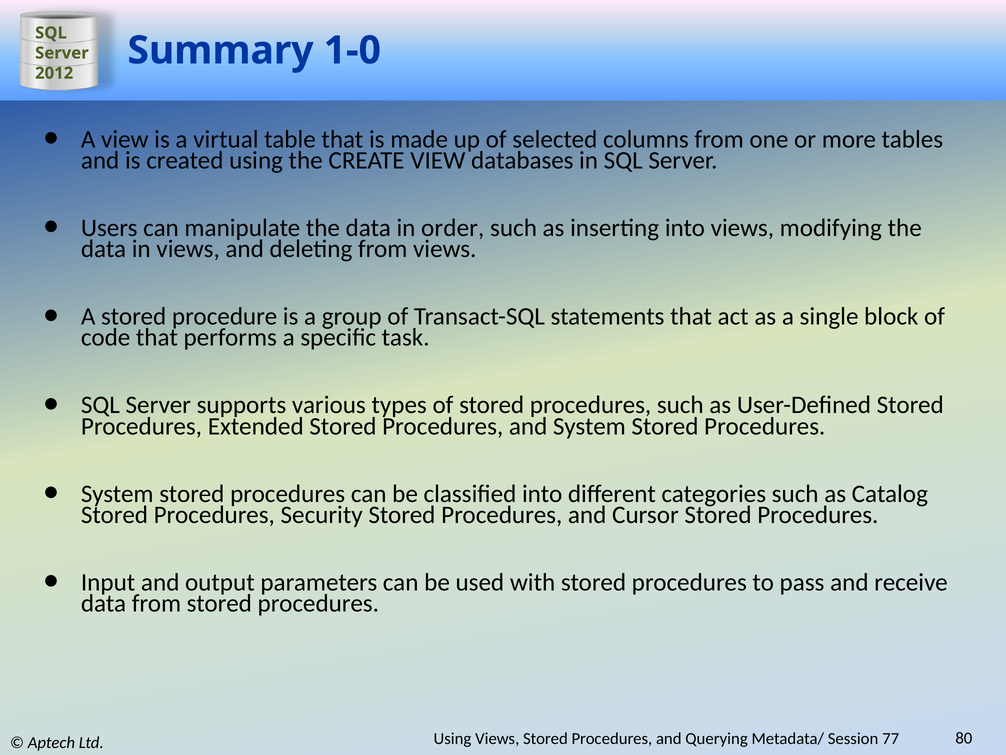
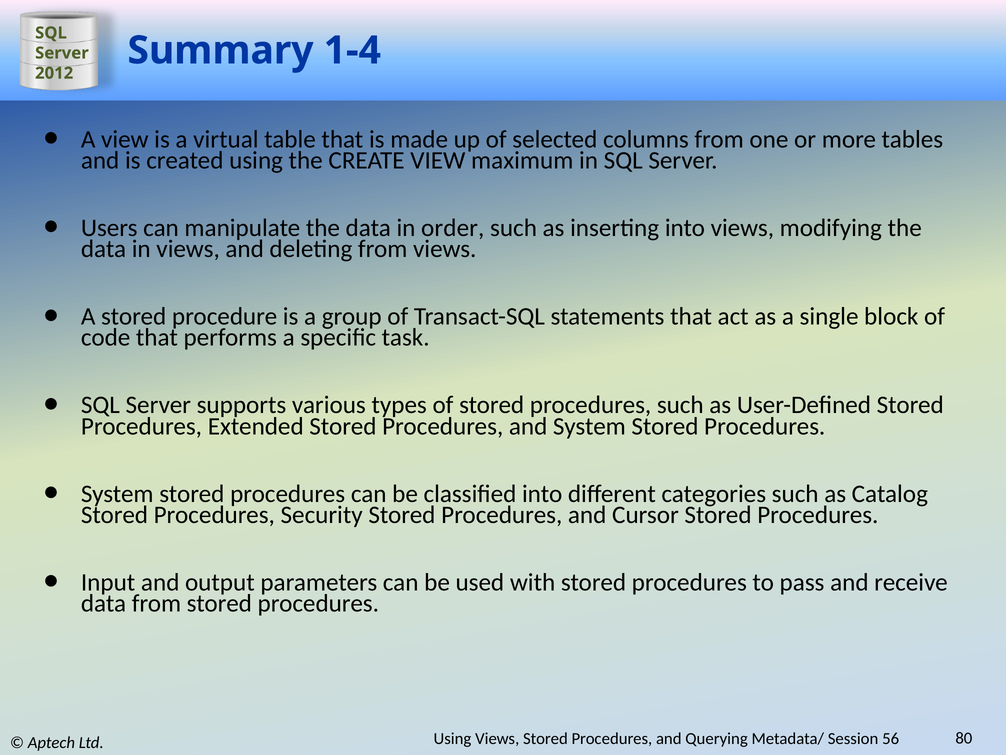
1-0: 1-0 -> 1-4
databases: databases -> maximum
77: 77 -> 56
